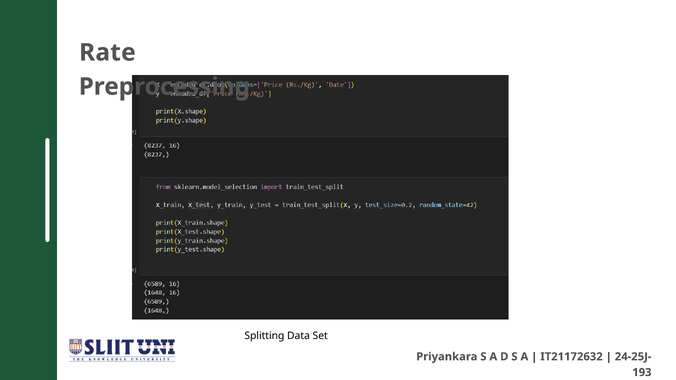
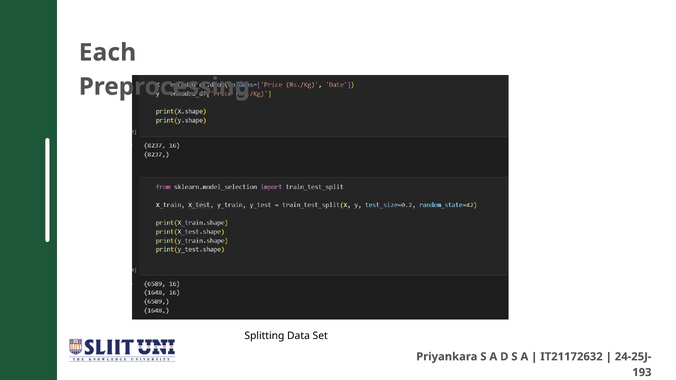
Rate: Rate -> Each
